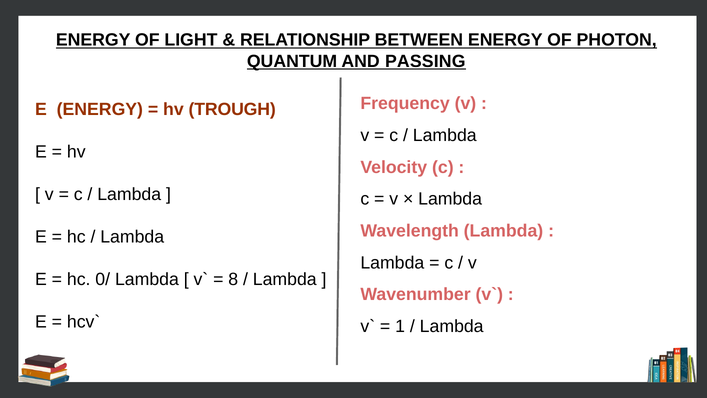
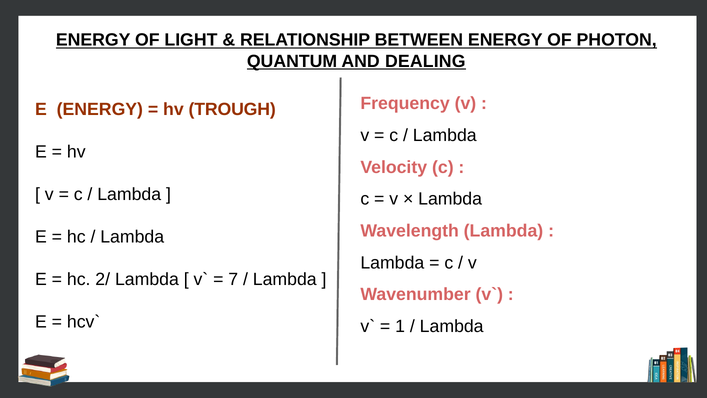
PASSING: PASSING -> DEALING
0/: 0/ -> 2/
8: 8 -> 7
